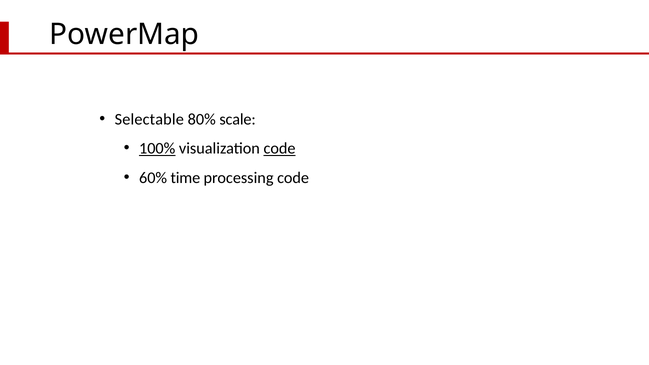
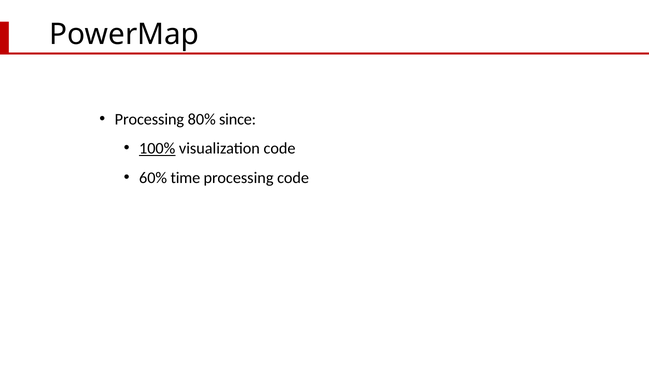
Selectable at (149, 119): Selectable -> Processing
scale: scale -> since
code at (280, 148) underline: present -> none
